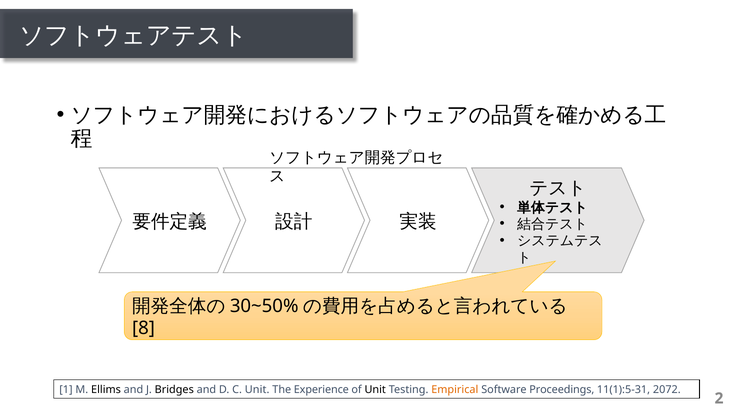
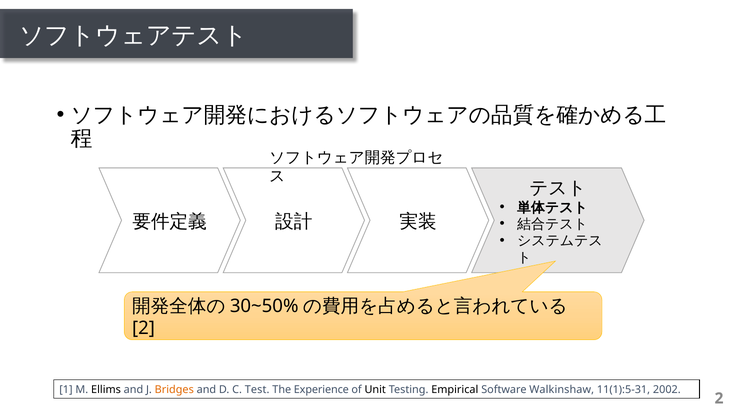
8 at (143, 329): 8 -> 2
Bridges colour: black -> orange
C Unit: Unit -> Test
Empirical colour: orange -> black
Proceedings: Proceedings -> Walkinshaw
2072: 2072 -> 2002
